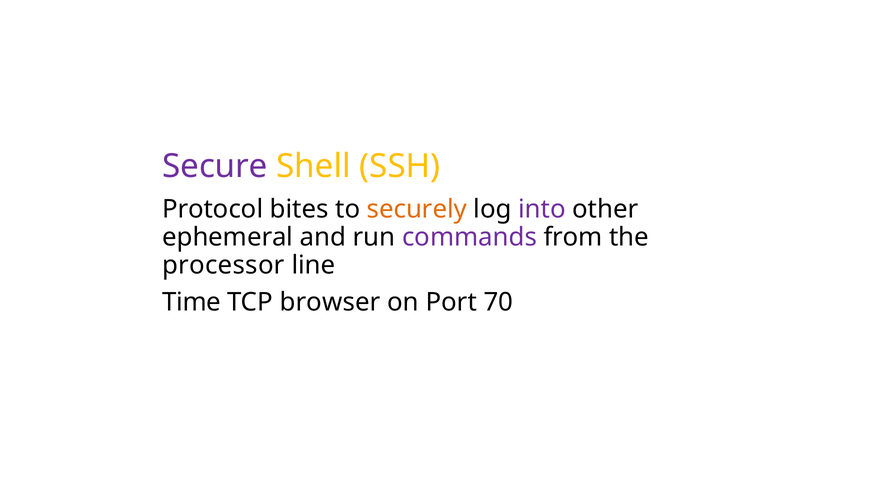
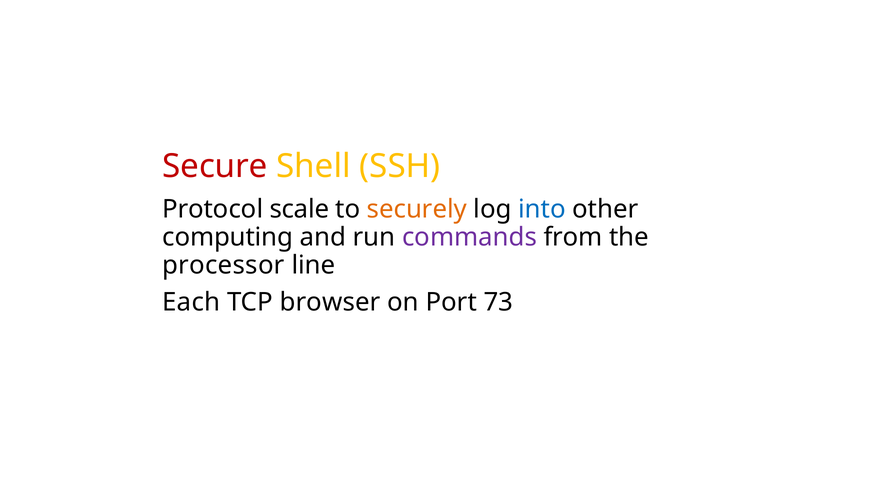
Secure colour: purple -> red
bites: bites -> scale
into colour: purple -> blue
ephemeral: ephemeral -> computing
Time: Time -> Each
70: 70 -> 73
